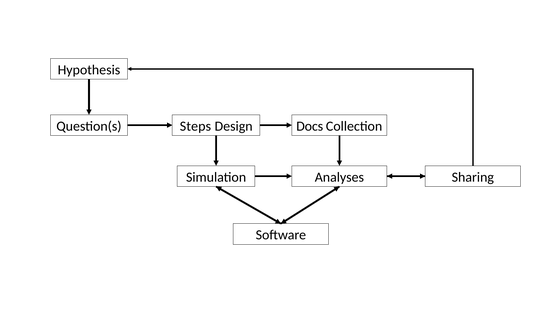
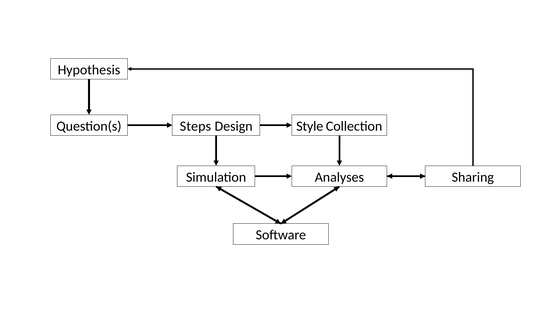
Docs: Docs -> Style
